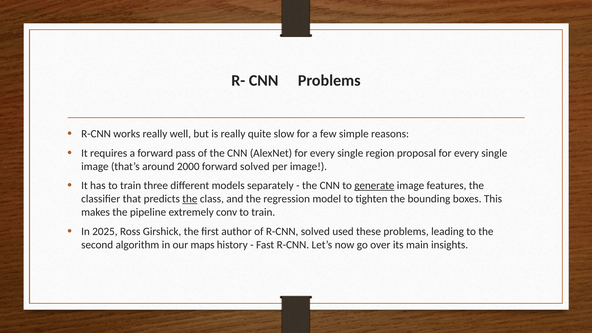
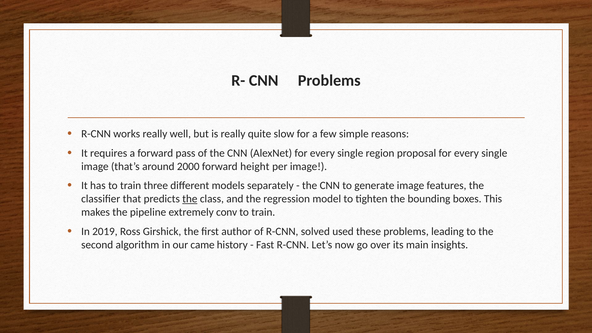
forward solved: solved -> height
generate underline: present -> none
2025: 2025 -> 2019
maps: maps -> came
